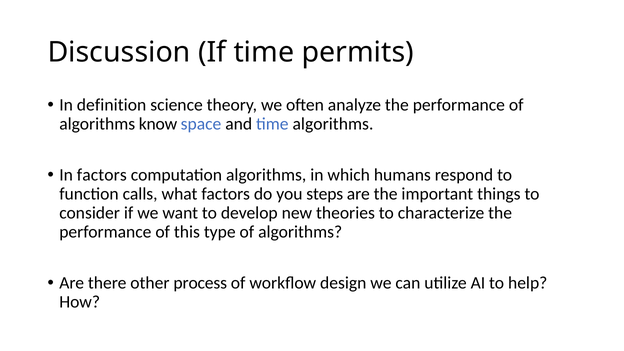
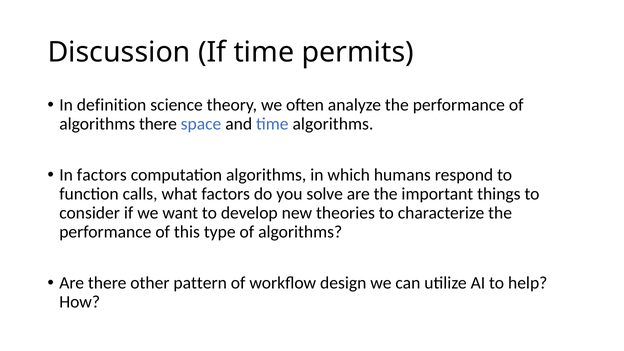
algorithms know: know -> there
steps: steps -> solve
process: process -> pattern
